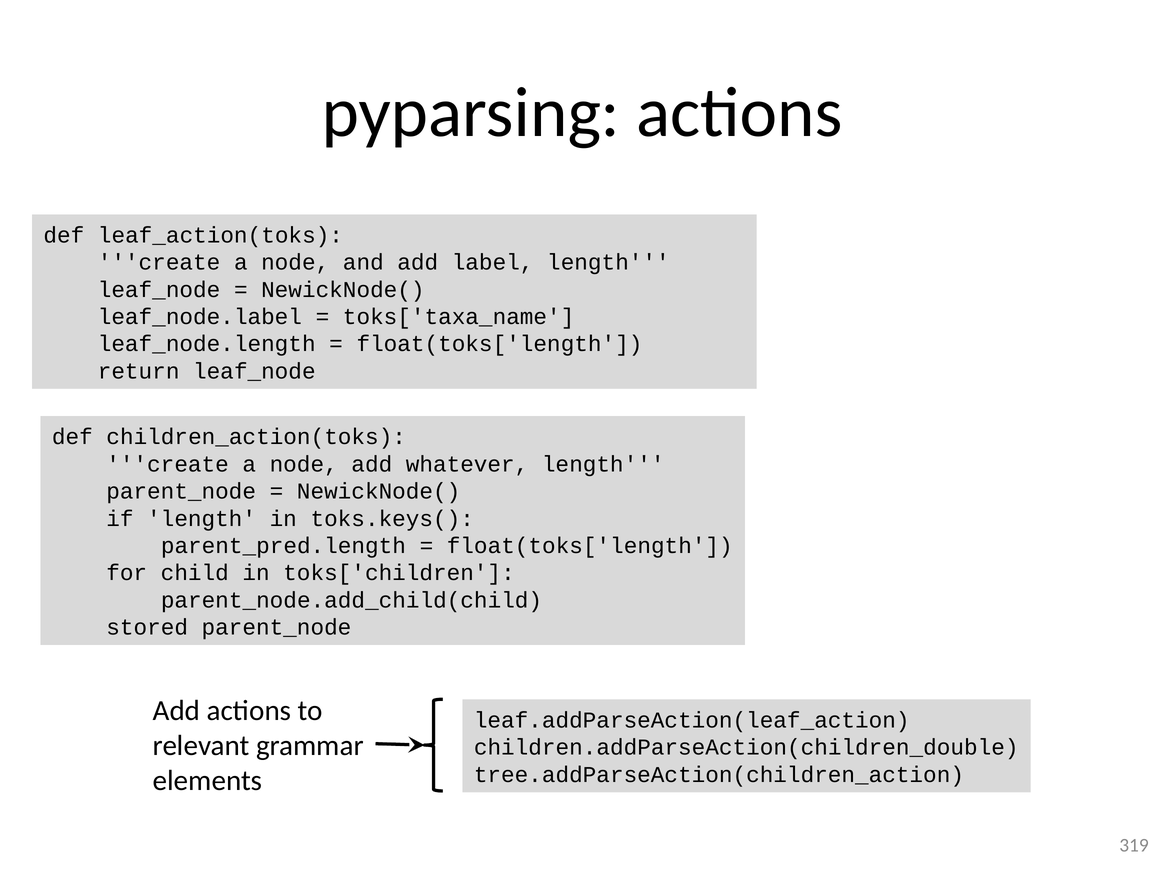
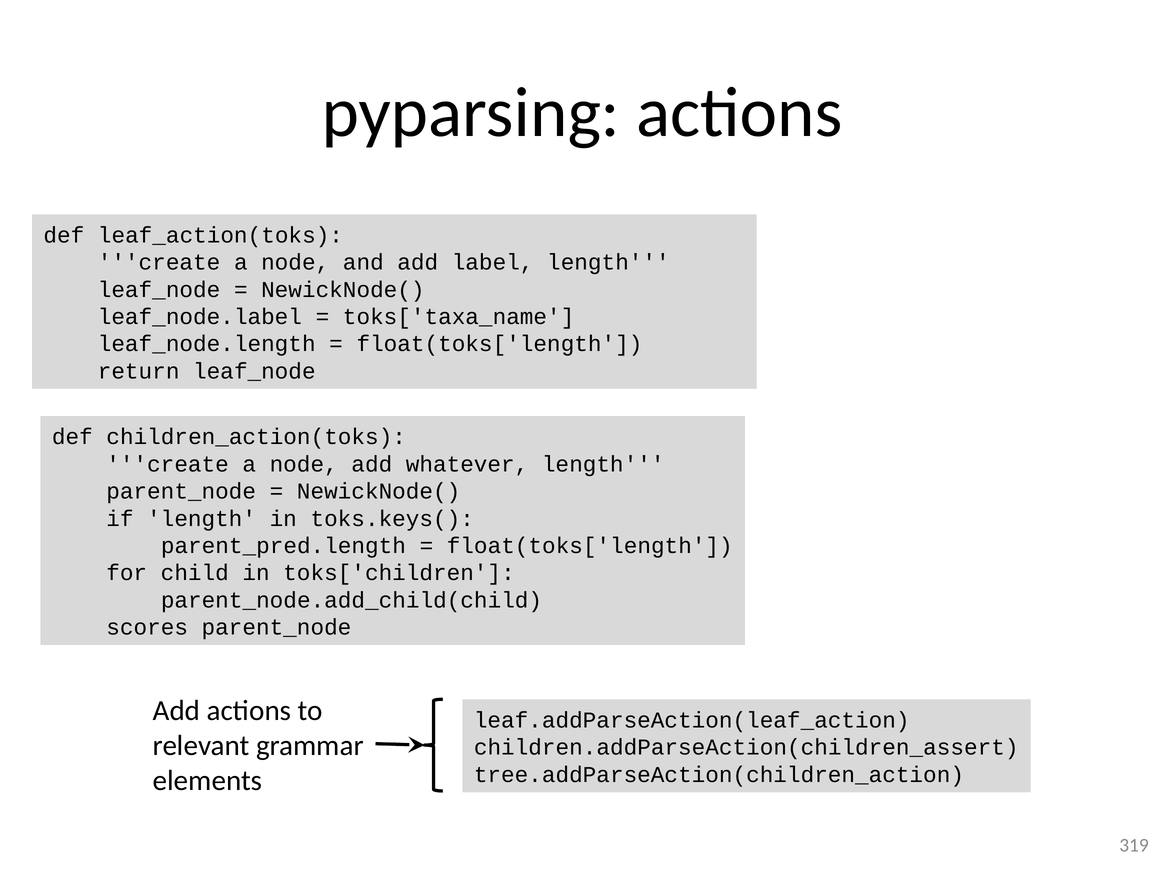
stored: stored -> scores
children.addParseAction(children_double: children.addParseAction(children_double -> children.addParseAction(children_assert
